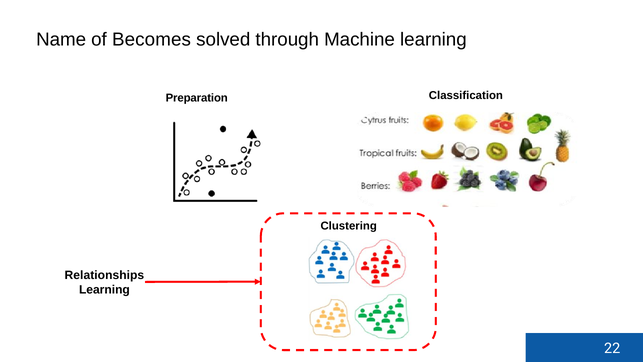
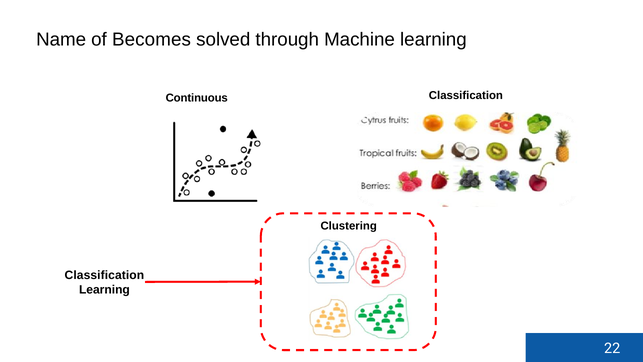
Preparation: Preparation -> Continuous
Relationships at (104, 275): Relationships -> Classification
